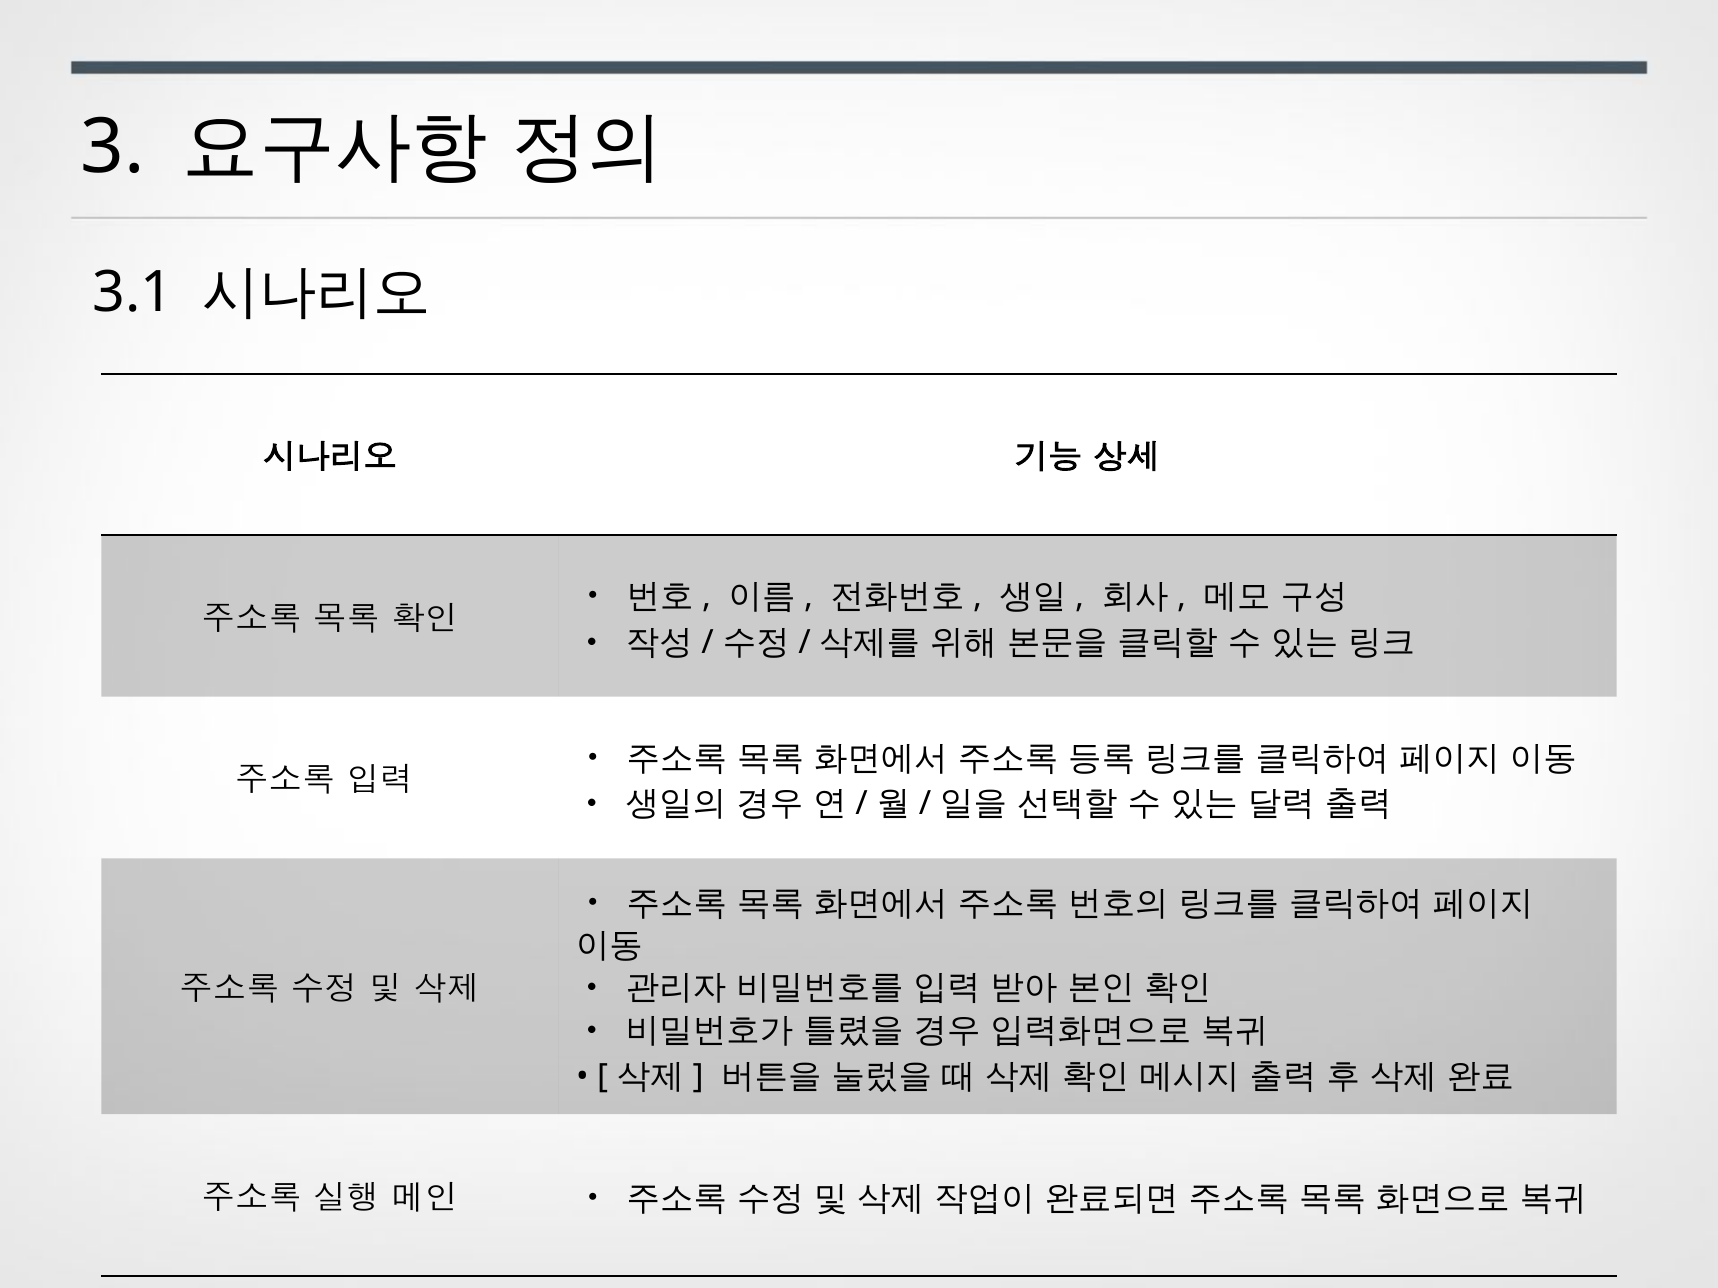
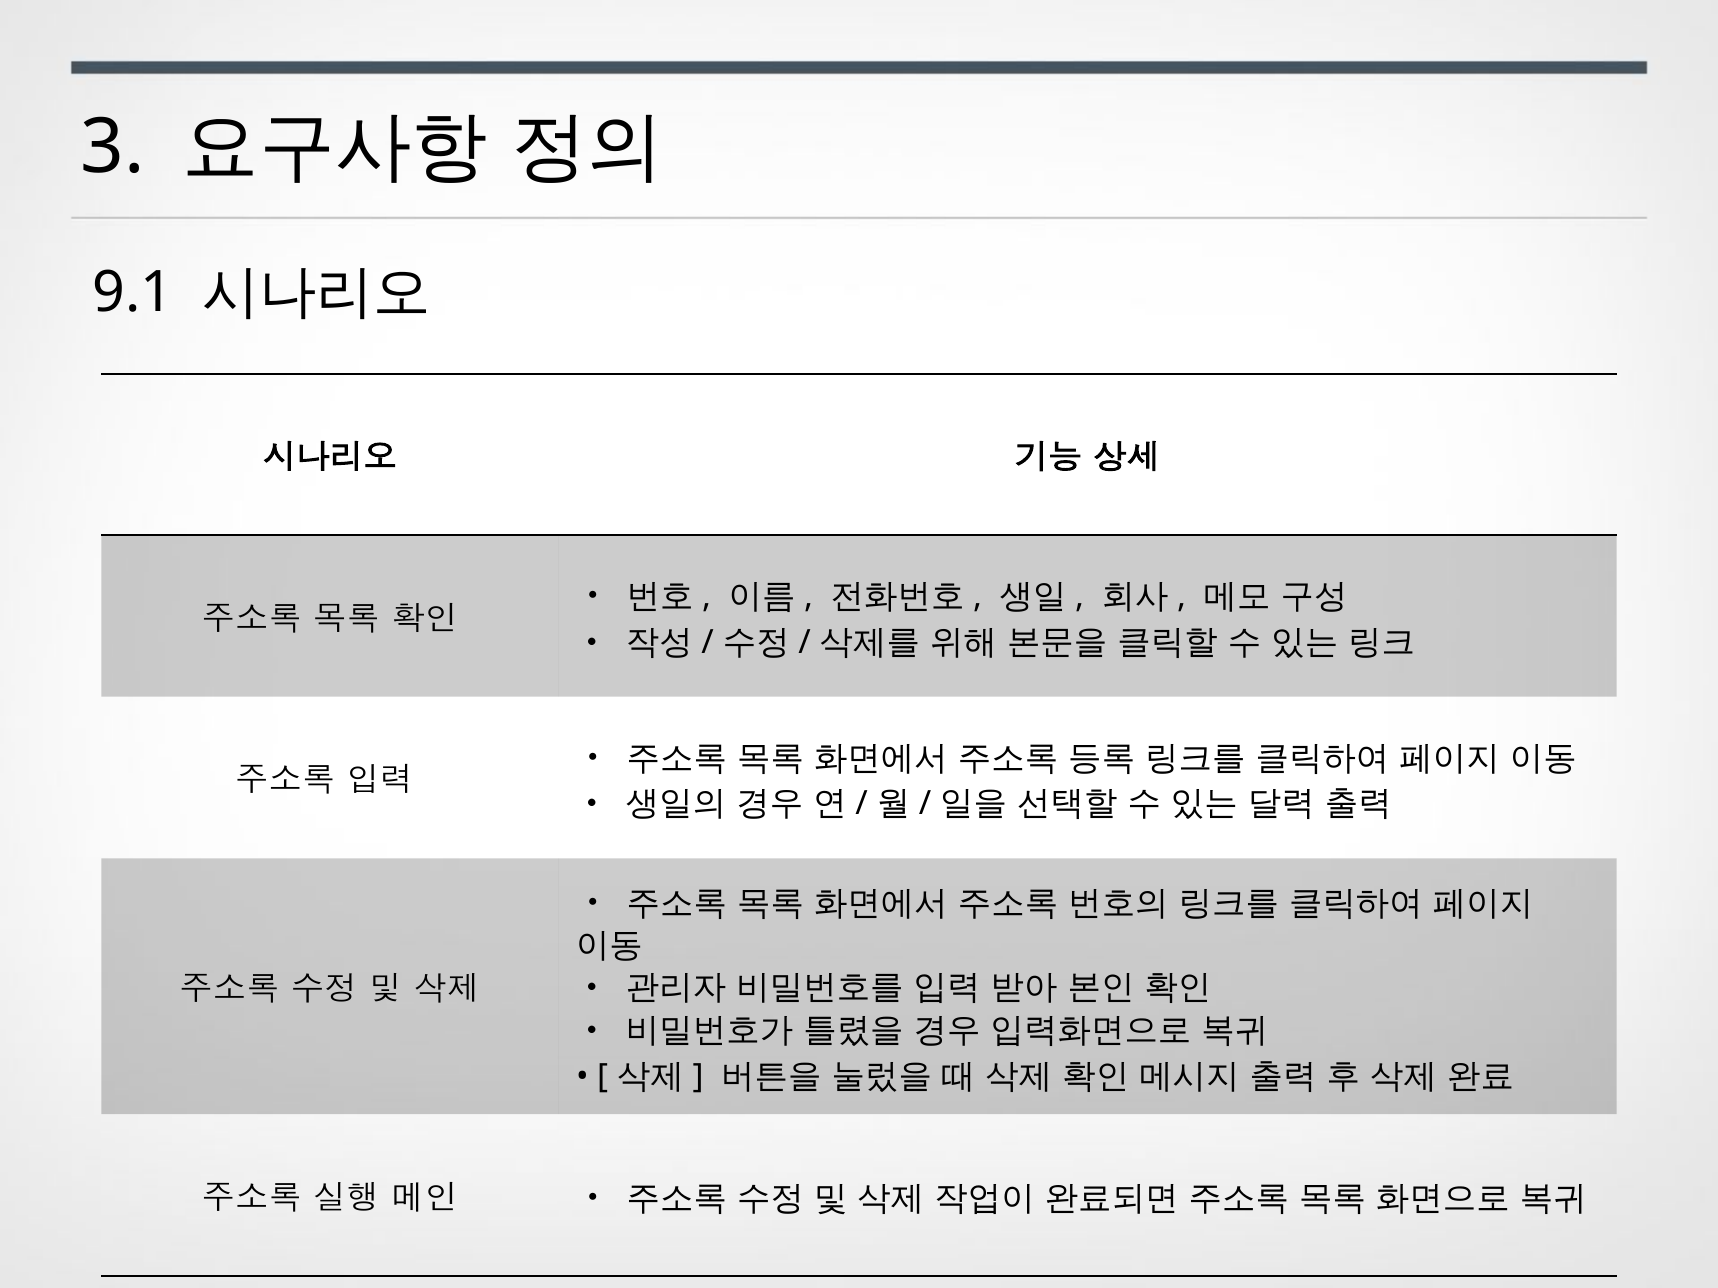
3.1: 3.1 -> 9.1
